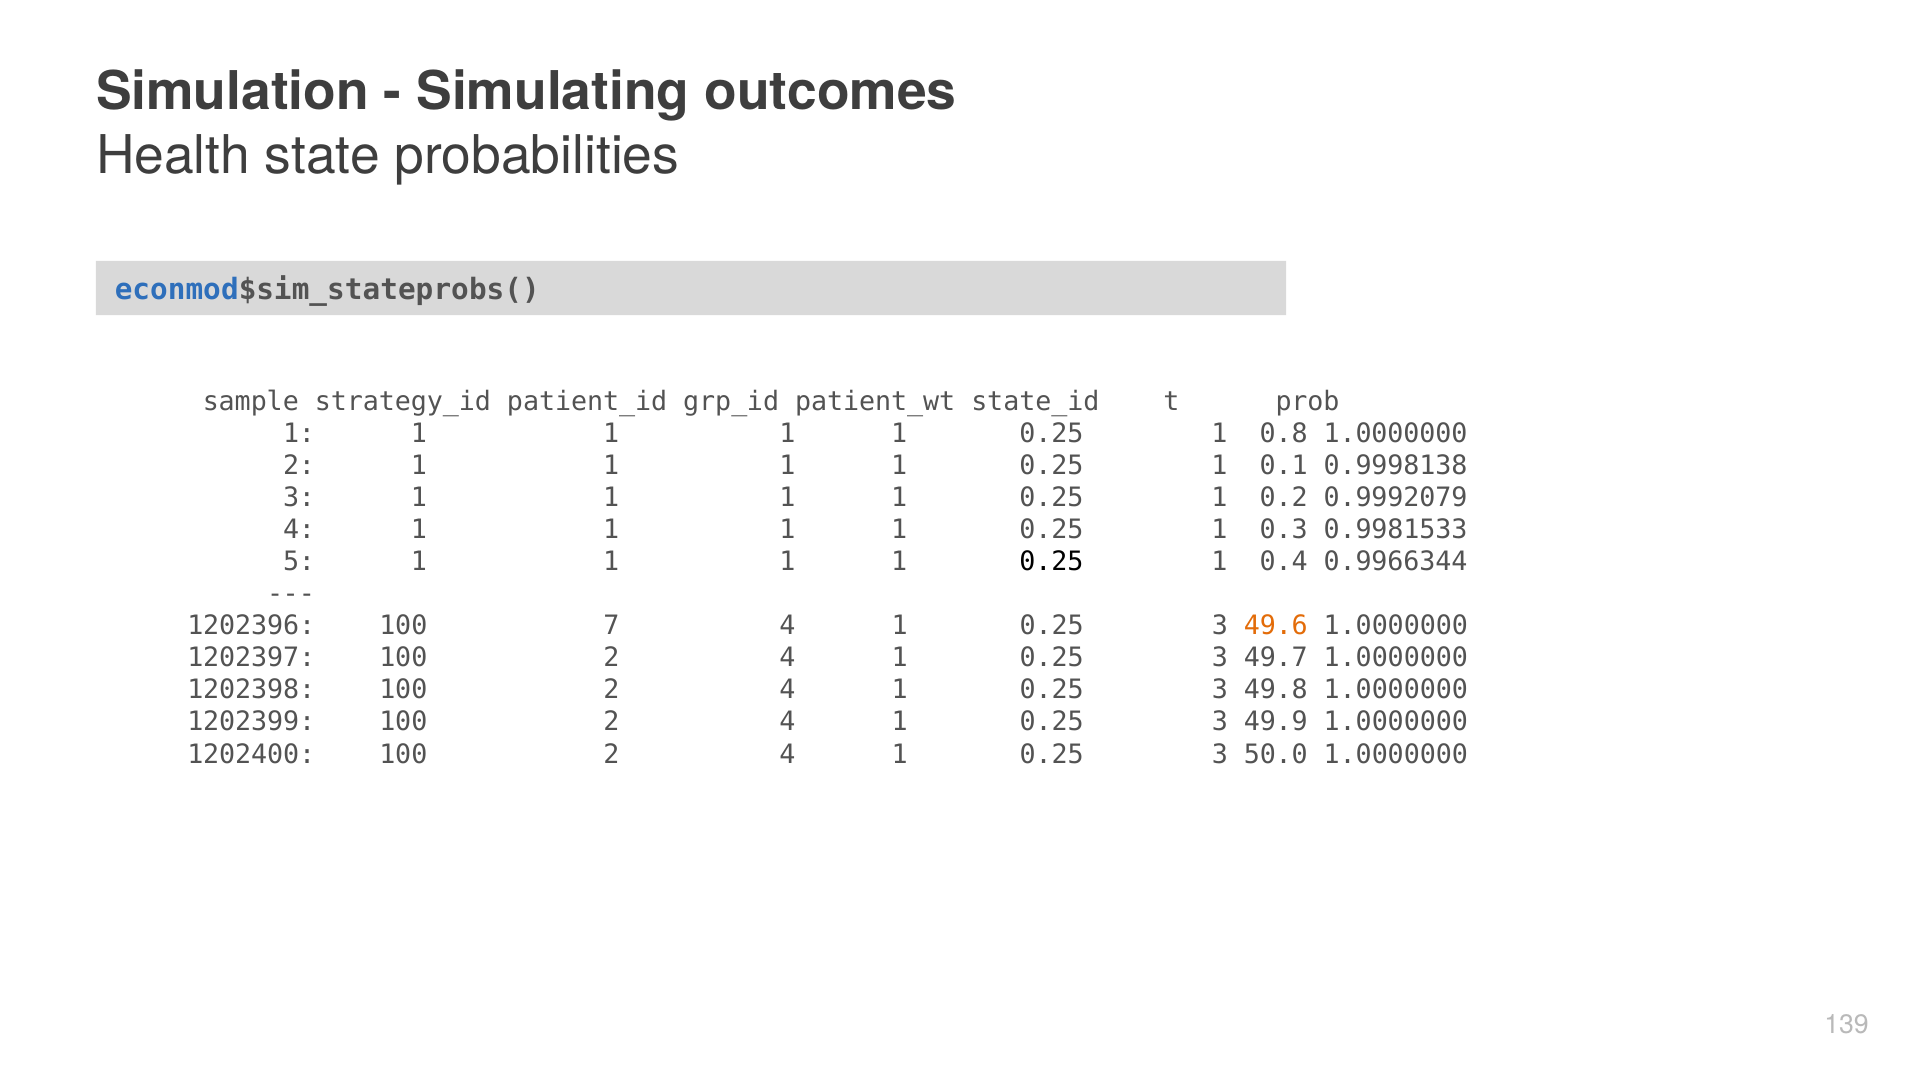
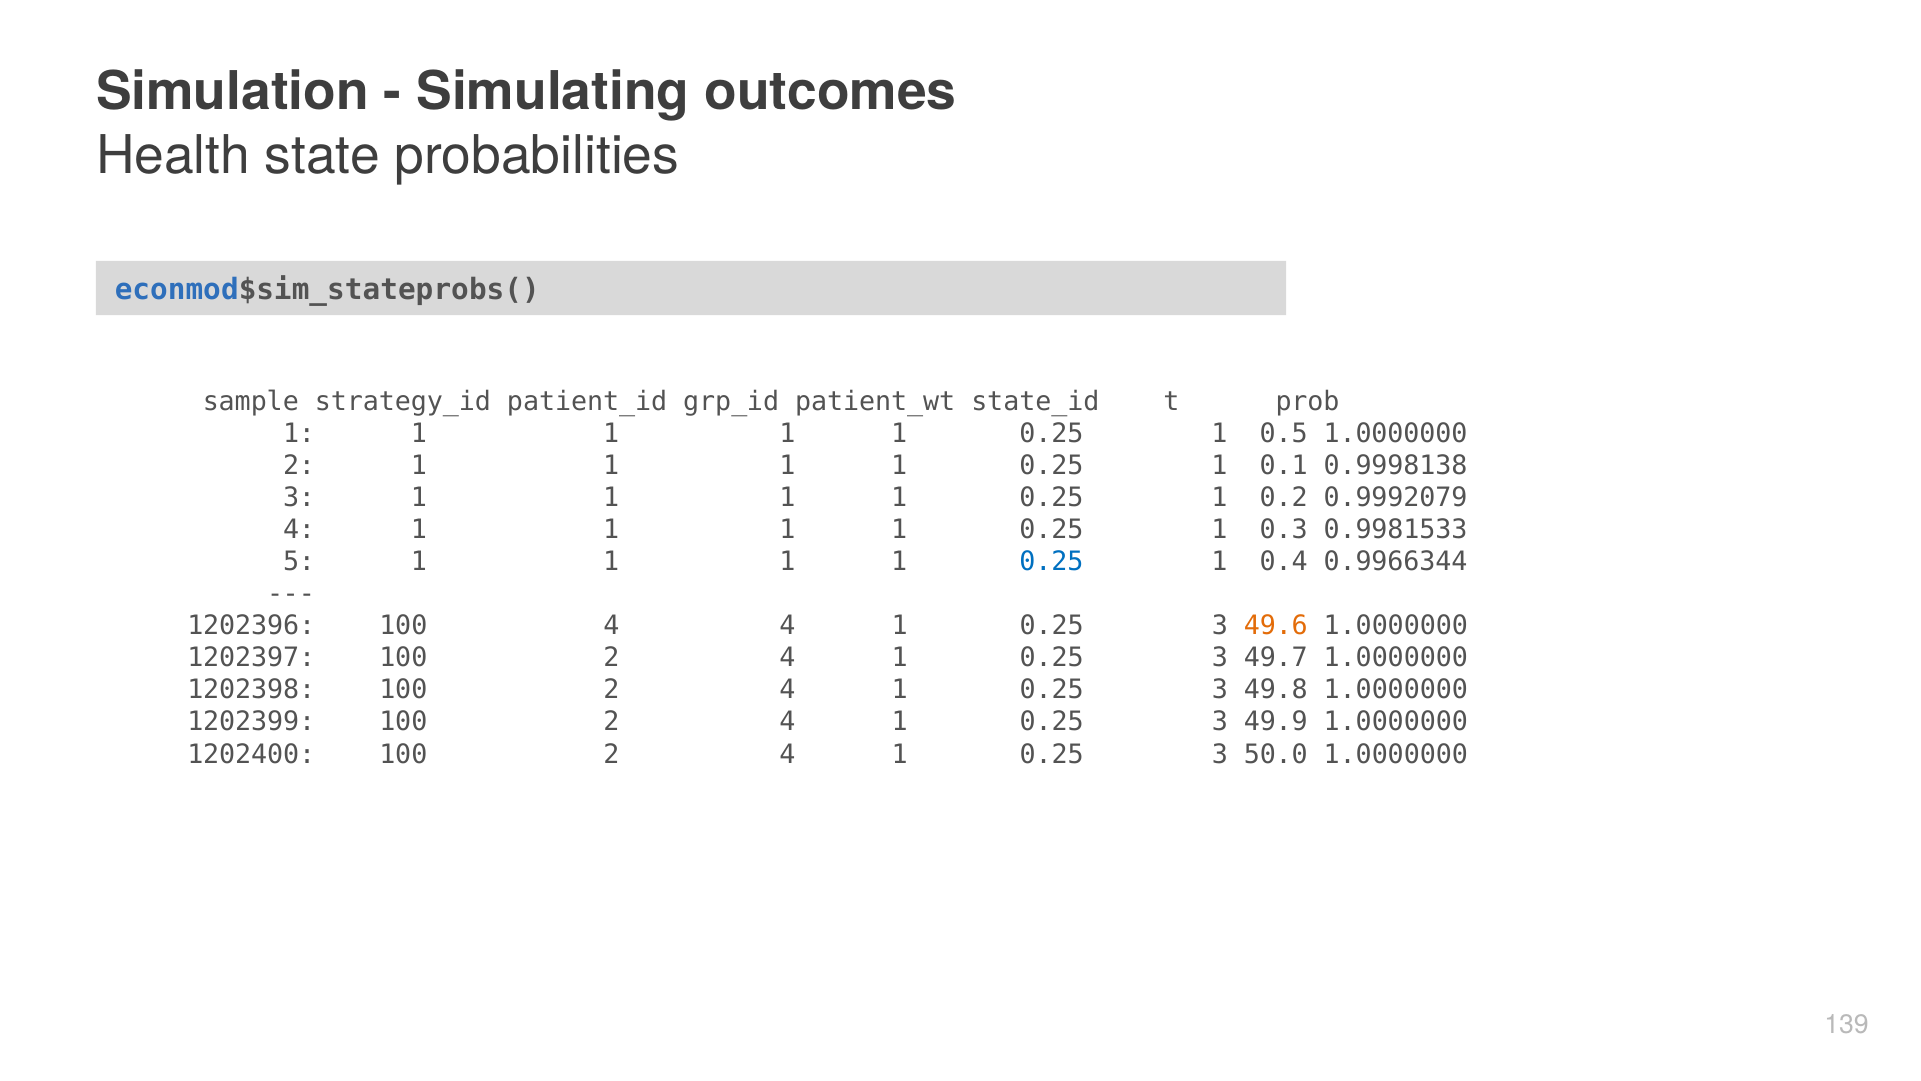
0.8: 0.8 -> 0.5
0.25 at (1051, 562) colour: black -> blue
100 7: 7 -> 4
